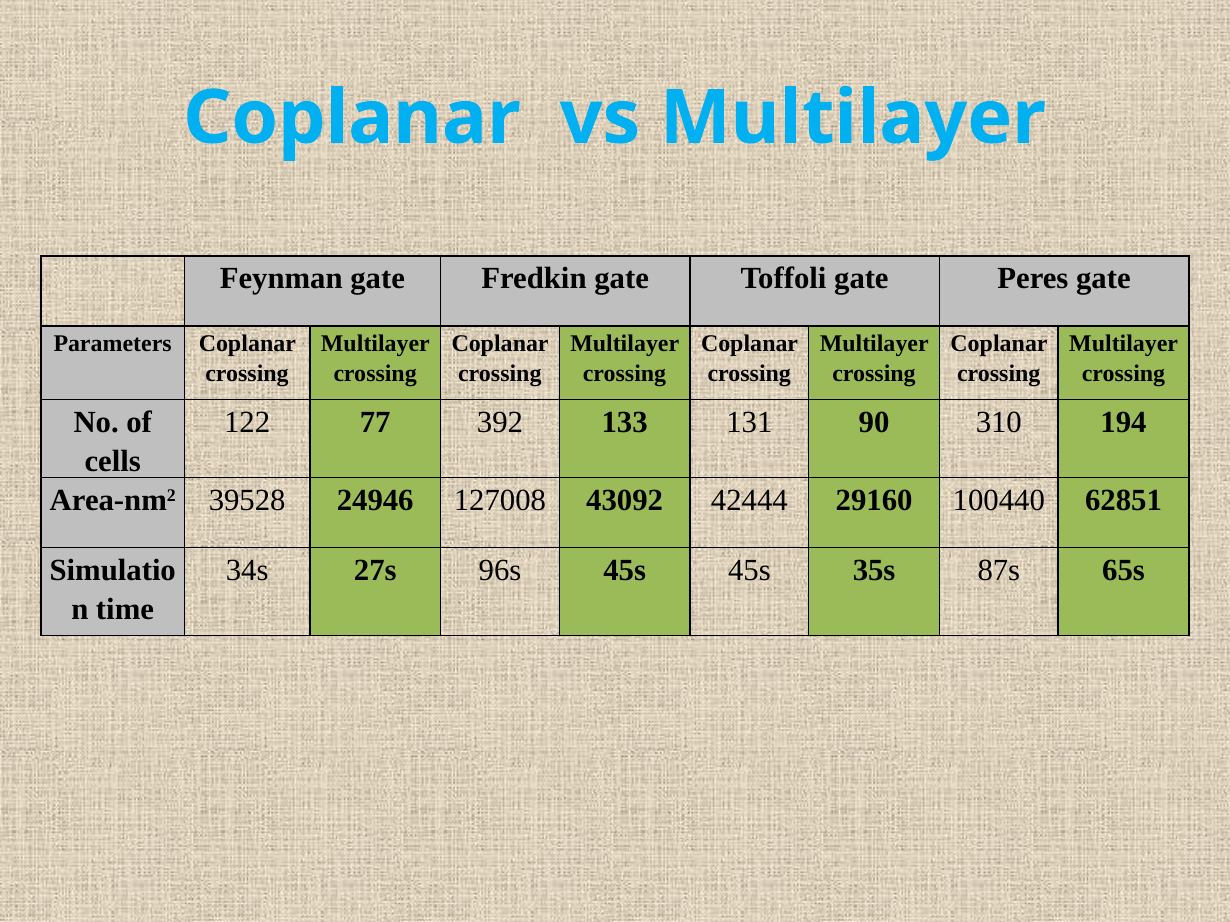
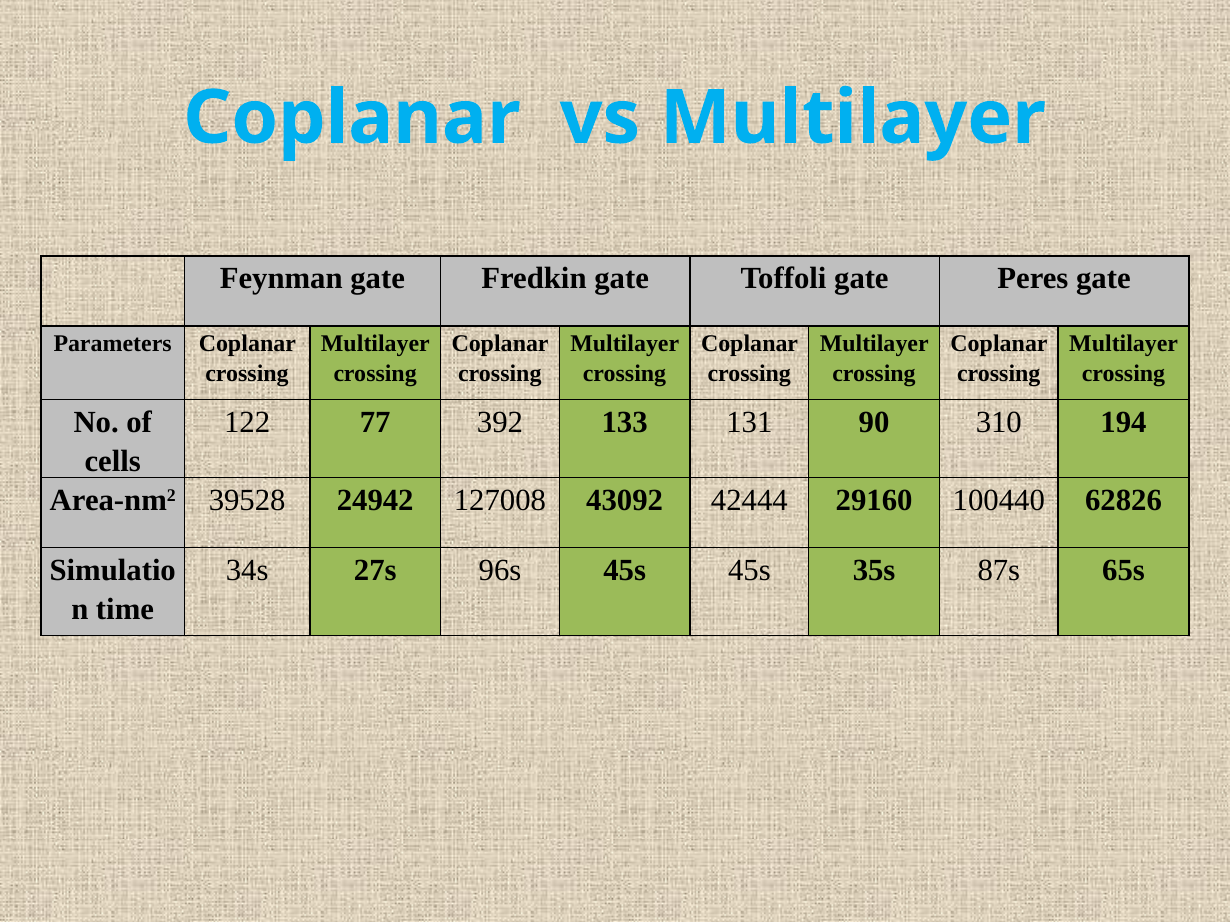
24946: 24946 -> 24942
62851: 62851 -> 62826
